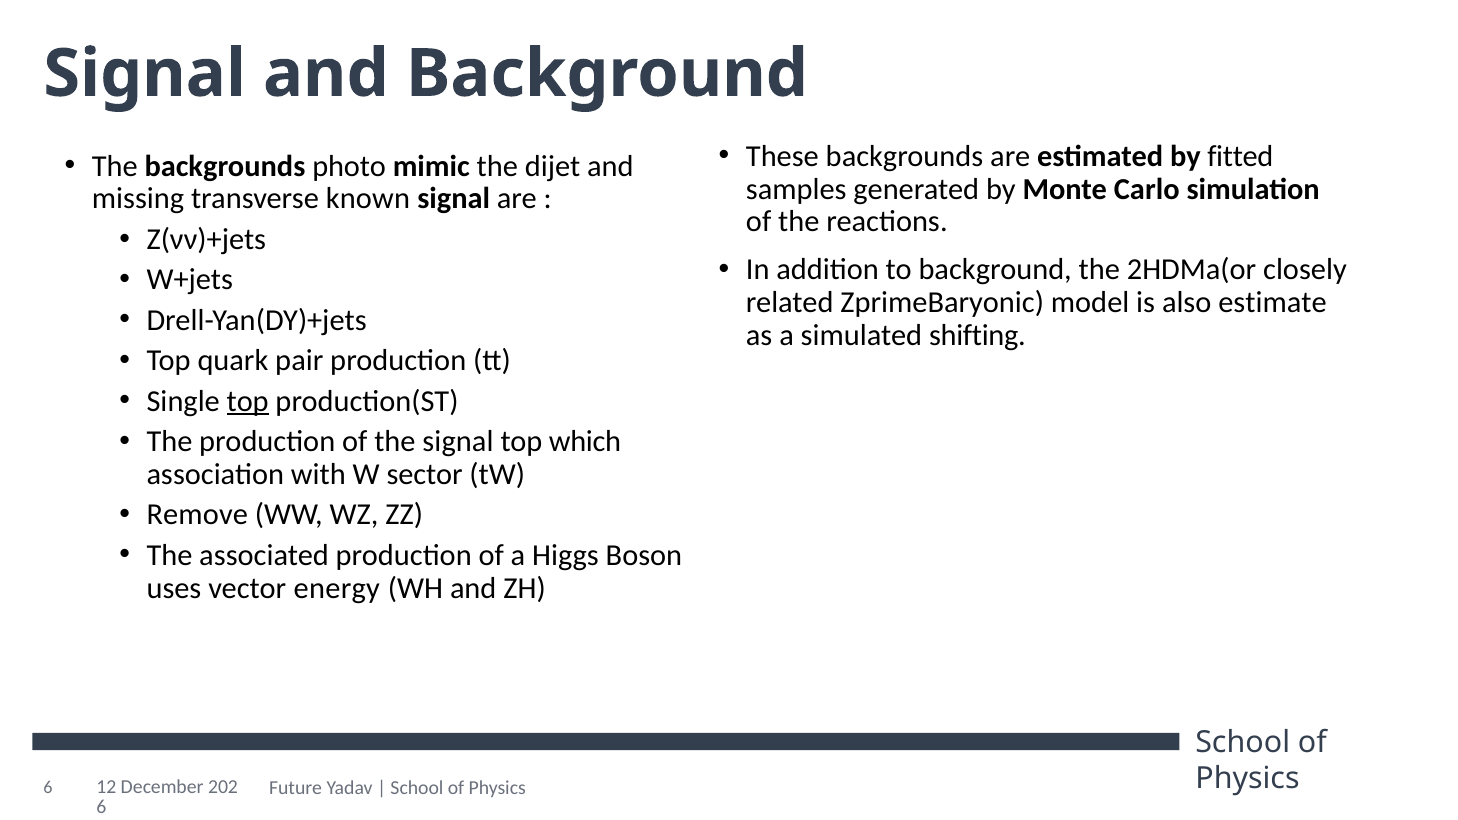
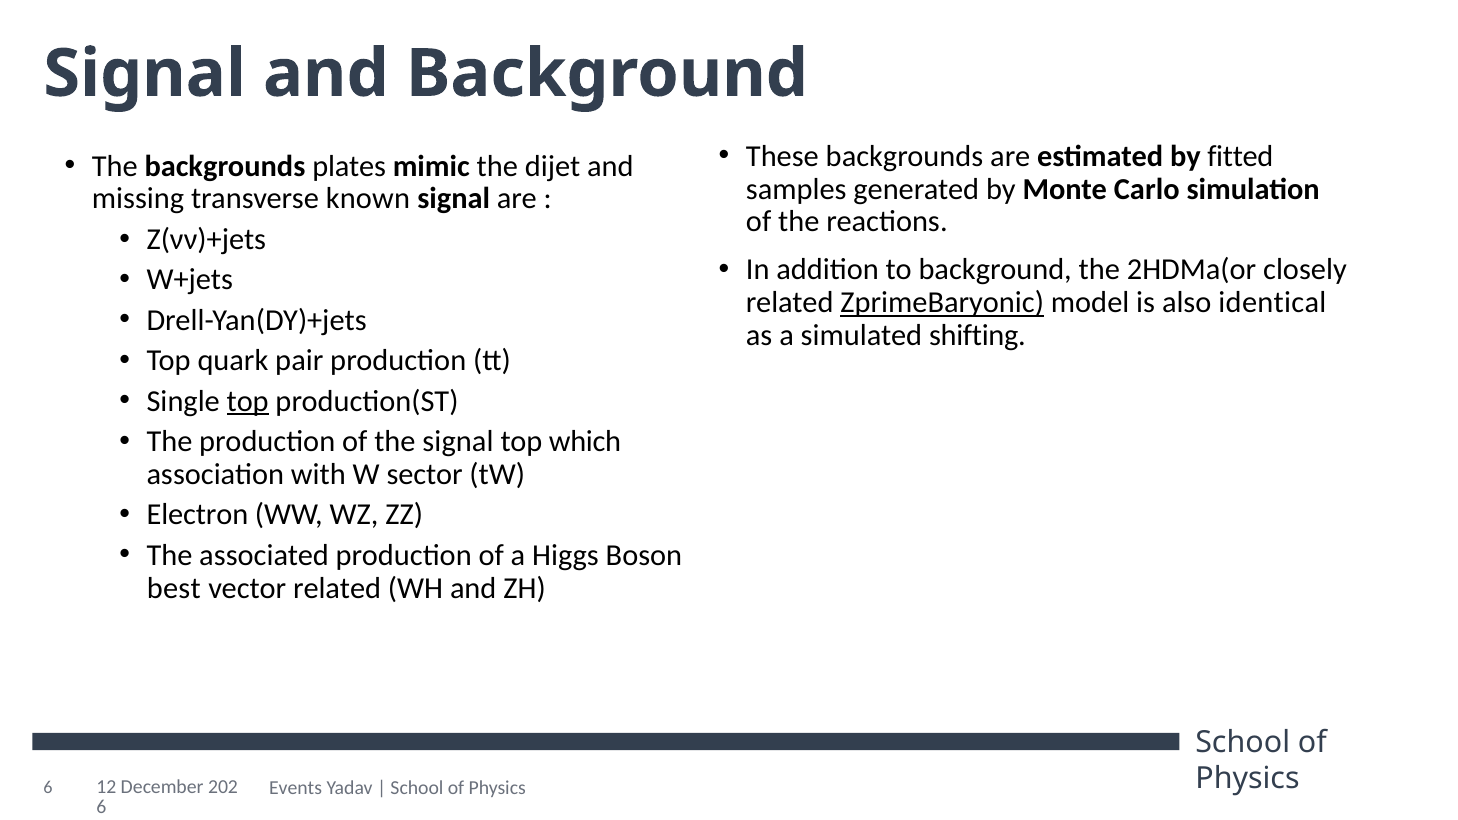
photo: photo -> plates
ZprimeBaryonic underline: none -> present
estimate: estimate -> identical
Remove: Remove -> Electron
uses: uses -> best
vector energy: energy -> related
Future: Future -> Events
